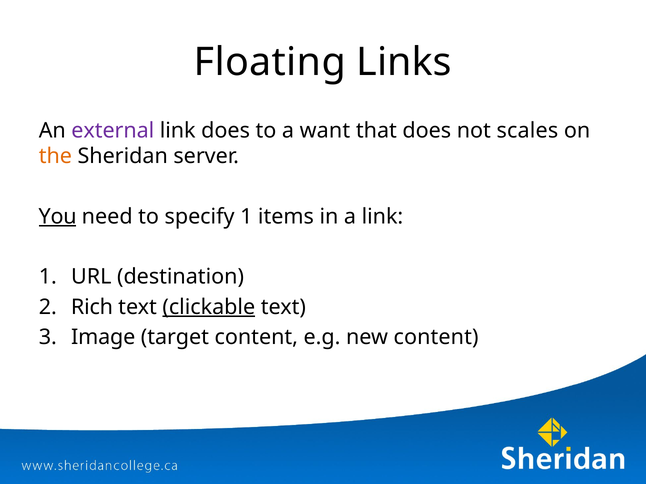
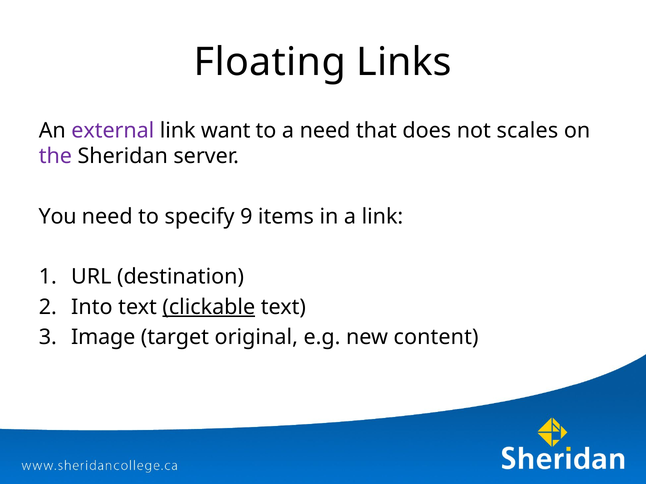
link does: does -> want
a want: want -> need
the colour: orange -> purple
You underline: present -> none
specify 1: 1 -> 9
Rich: Rich -> Into
target content: content -> original
